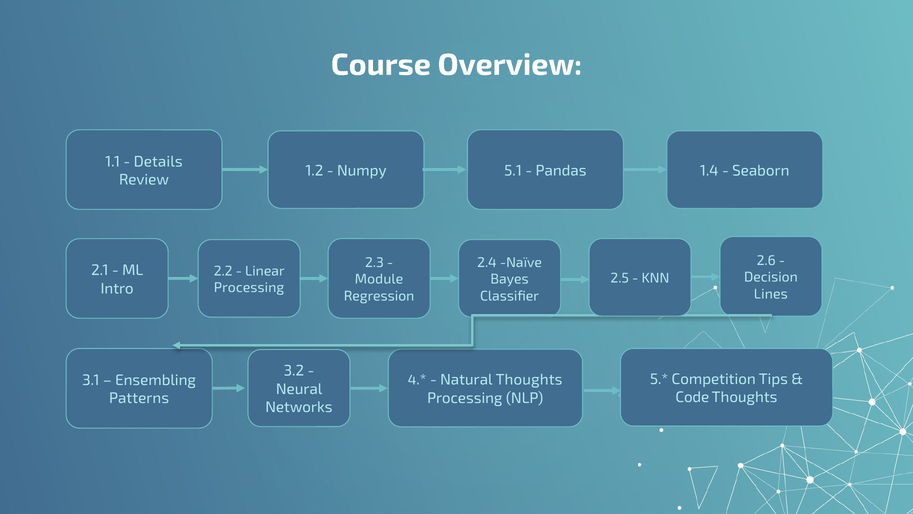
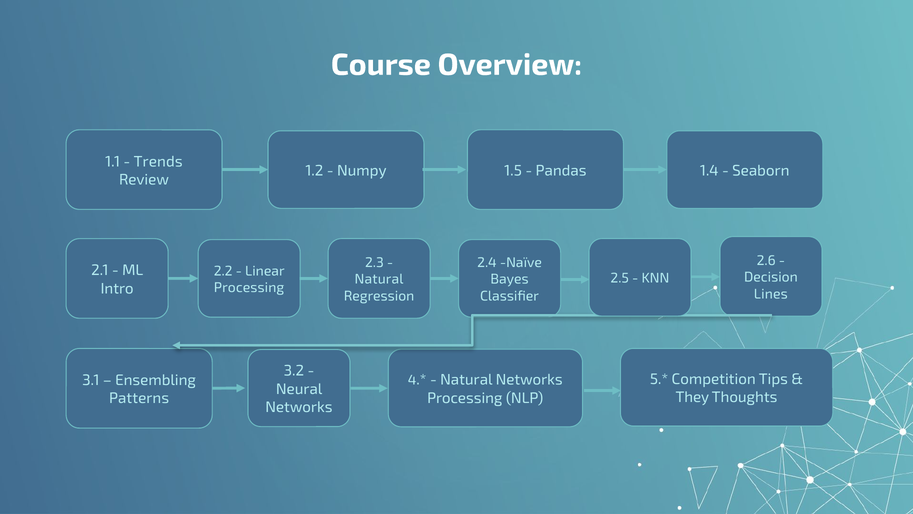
Details: Details -> Trends
5.1: 5.1 -> 1.5
Module at (379, 279): Module -> Natural
Natural Thoughts: Thoughts -> Networks
Code: Code -> They
